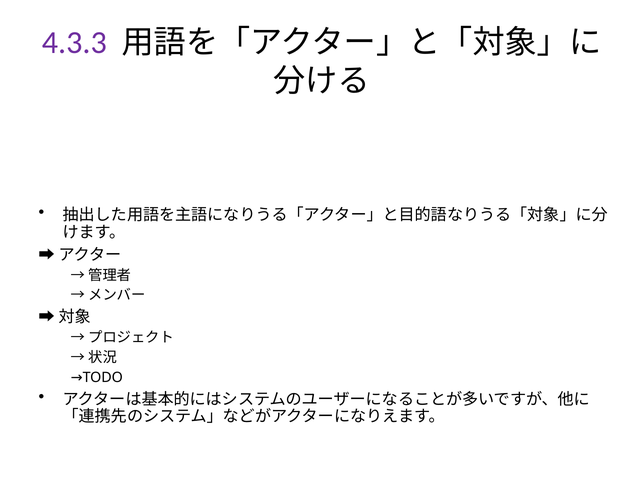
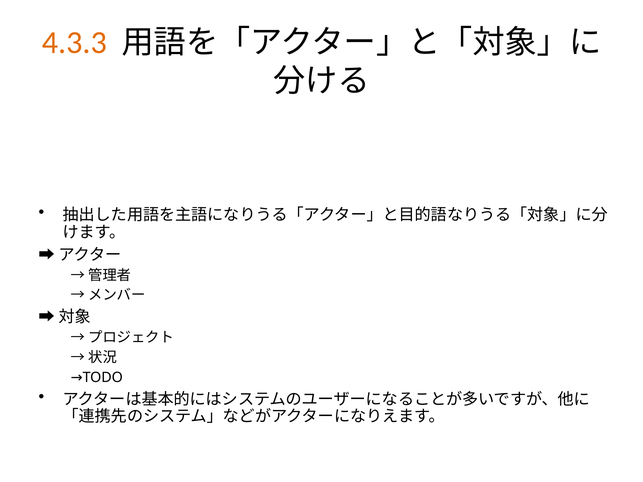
4.3.3 colour: purple -> orange
